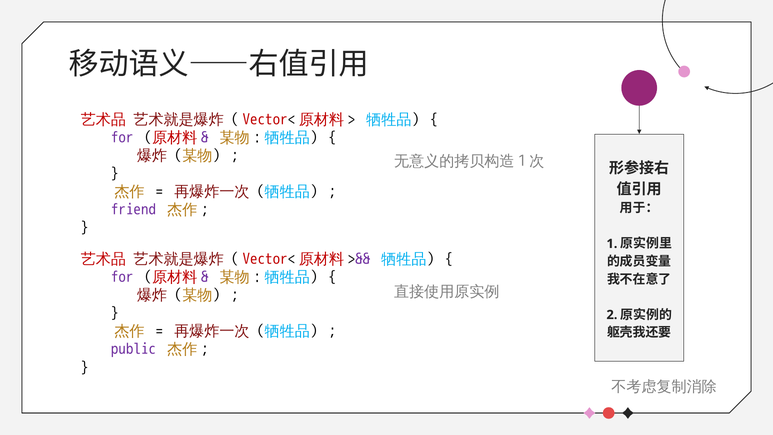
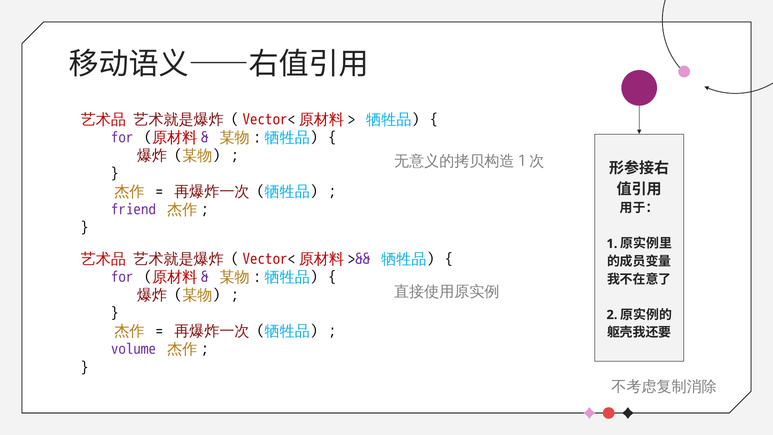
public: public -> volume
